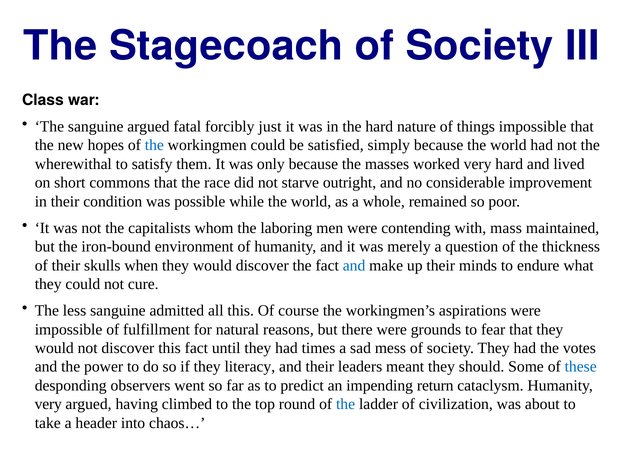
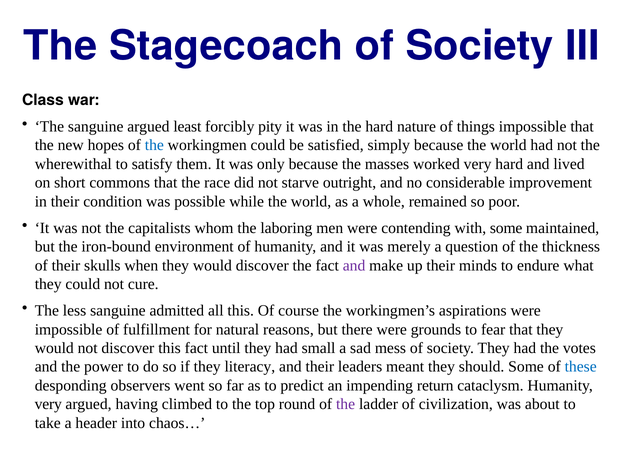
fatal: fatal -> least
just: just -> pity
with mass: mass -> some
and at (354, 266) colour: blue -> purple
times: times -> small
the at (346, 405) colour: blue -> purple
